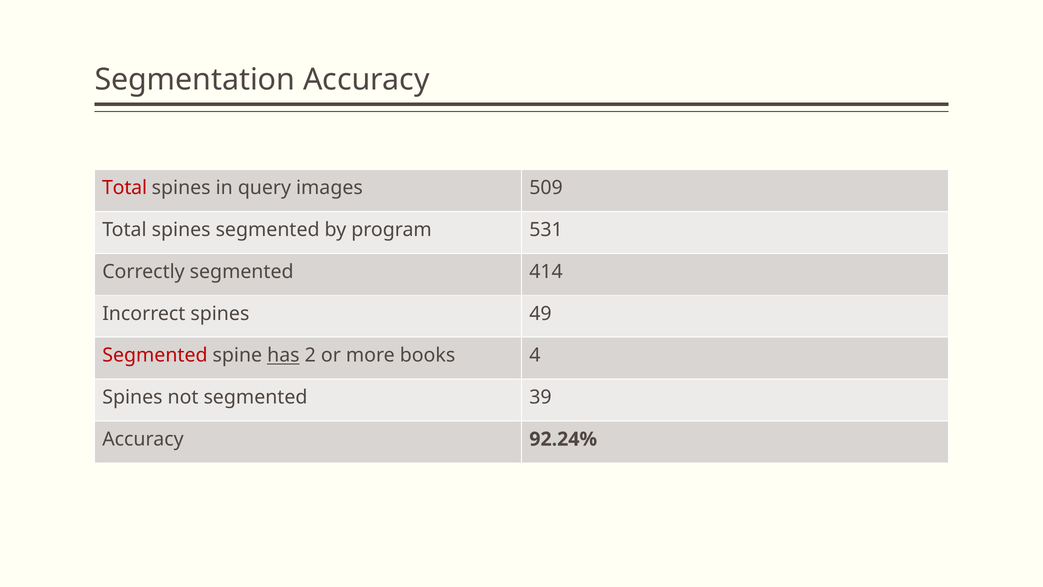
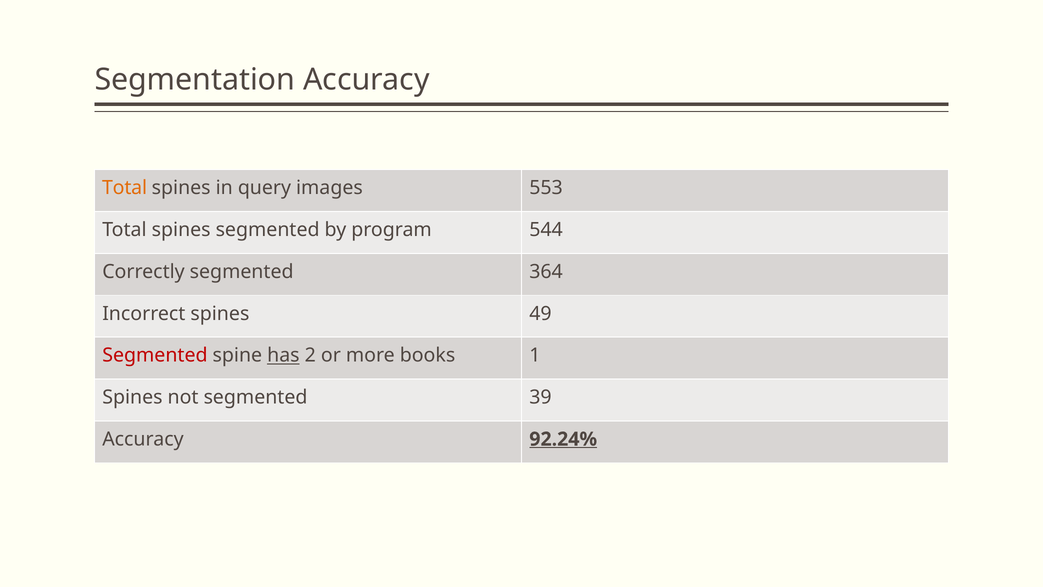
Total at (125, 188) colour: red -> orange
509: 509 -> 553
531: 531 -> 544
414: 414 -> 364
4: 4 -> 1
92.24% underline: none -> present
